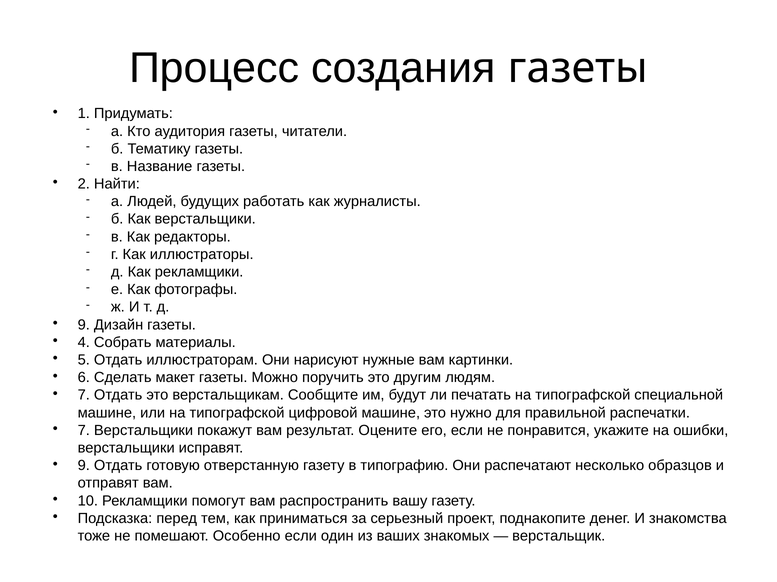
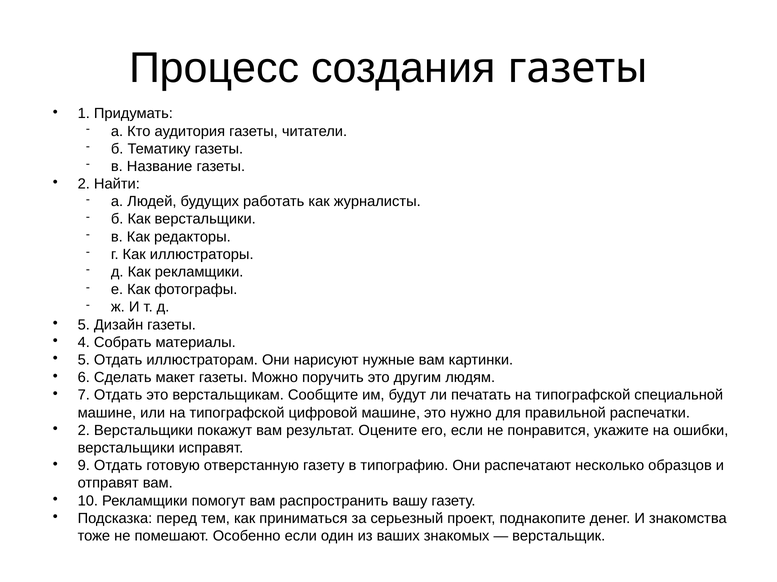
9 at (84, 325): 9 -> 5
7 at (84, 431): 7 -> 2
